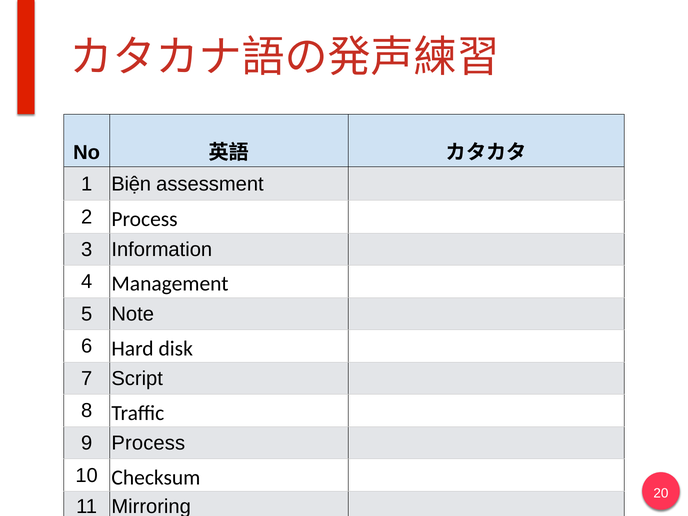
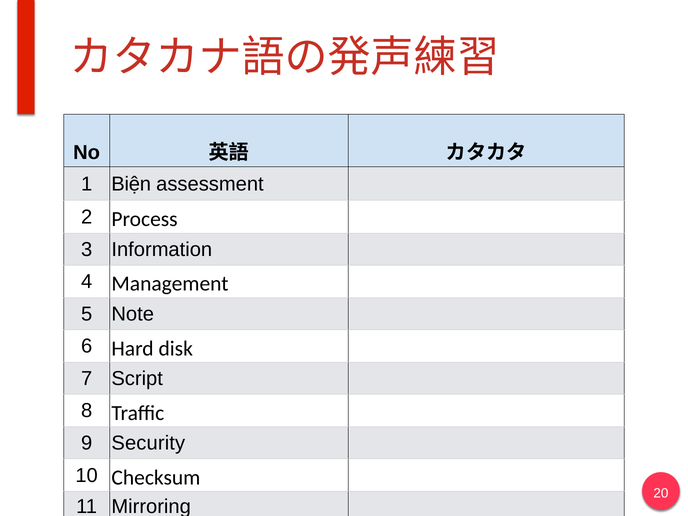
9 Process: Process -> Security
